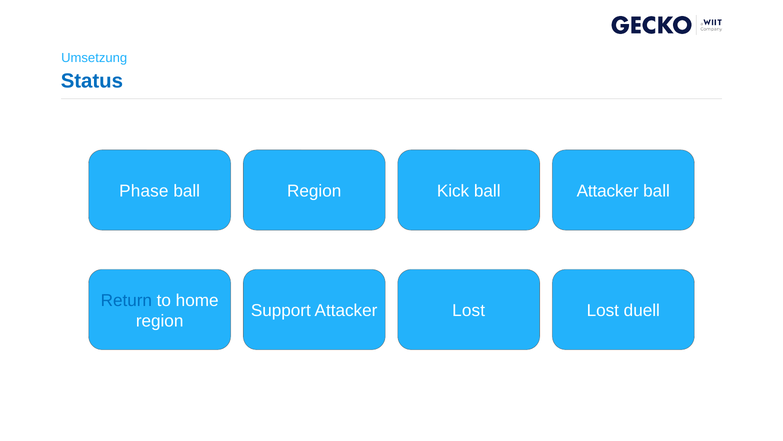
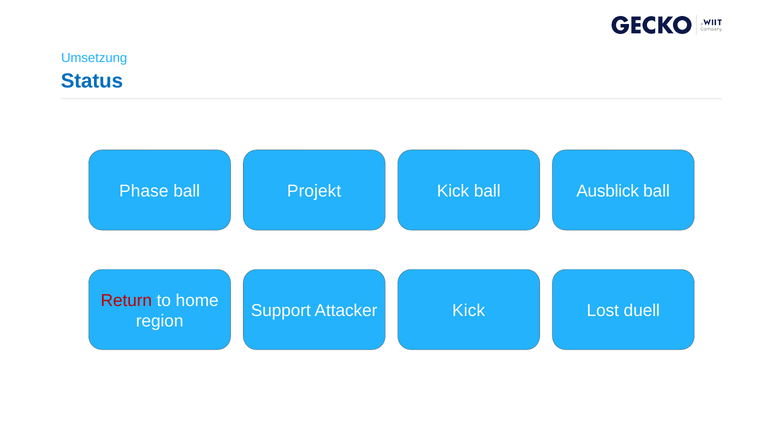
ball Region: Region -> Projekt
ball Attacker: Attacker -> Ausblick
Return colour: blue -> red
Attacker Lost: Lost -> Kick
